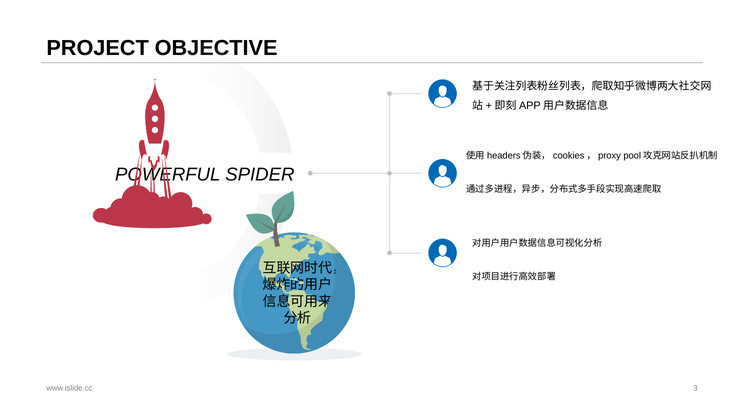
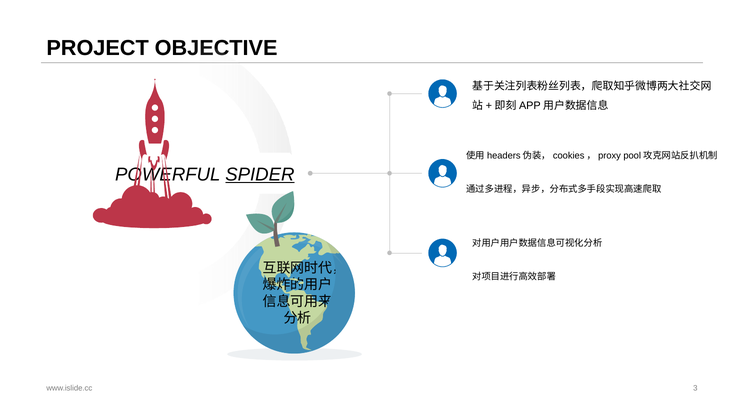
SPIDER underline: none -> present
